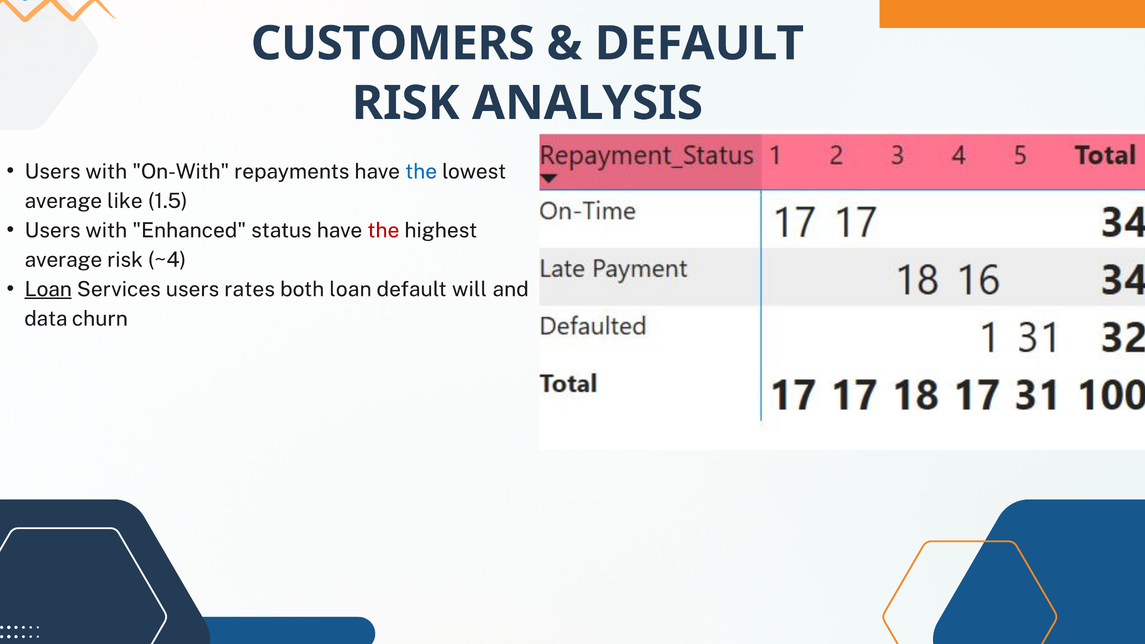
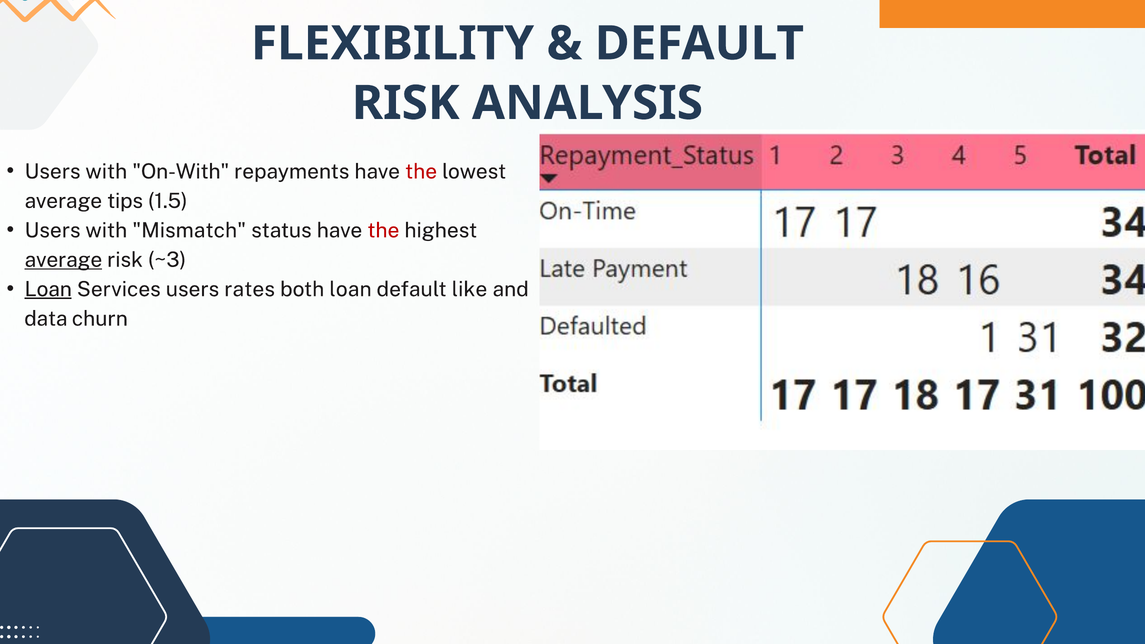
CUSTOMERS: CUSTOMERS -> FLEXIBILITY
the at (421, 172) colour: blue -> red
like: like -> tips
Enhanced: Enhanced -> Mismatch
average at (63, 260) underline: none -> present
~4: ~4 -> ~3
will: will -> like
